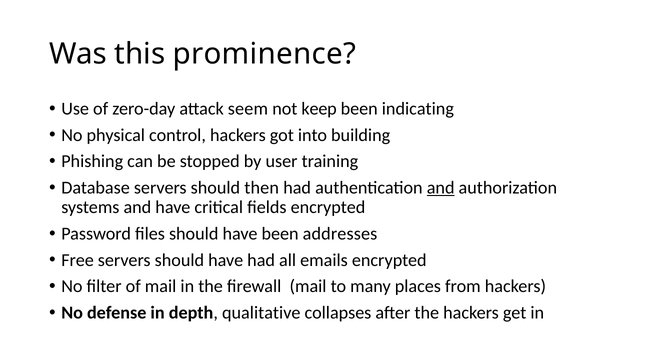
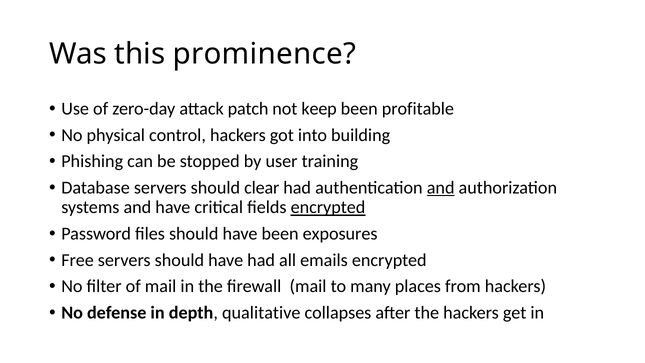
seem: seem -> patch
indicating: indicating -> profitable
then: then -> clear
encrypted at (328, 207) underline: none -> present
addresses: addresses -> exposures
